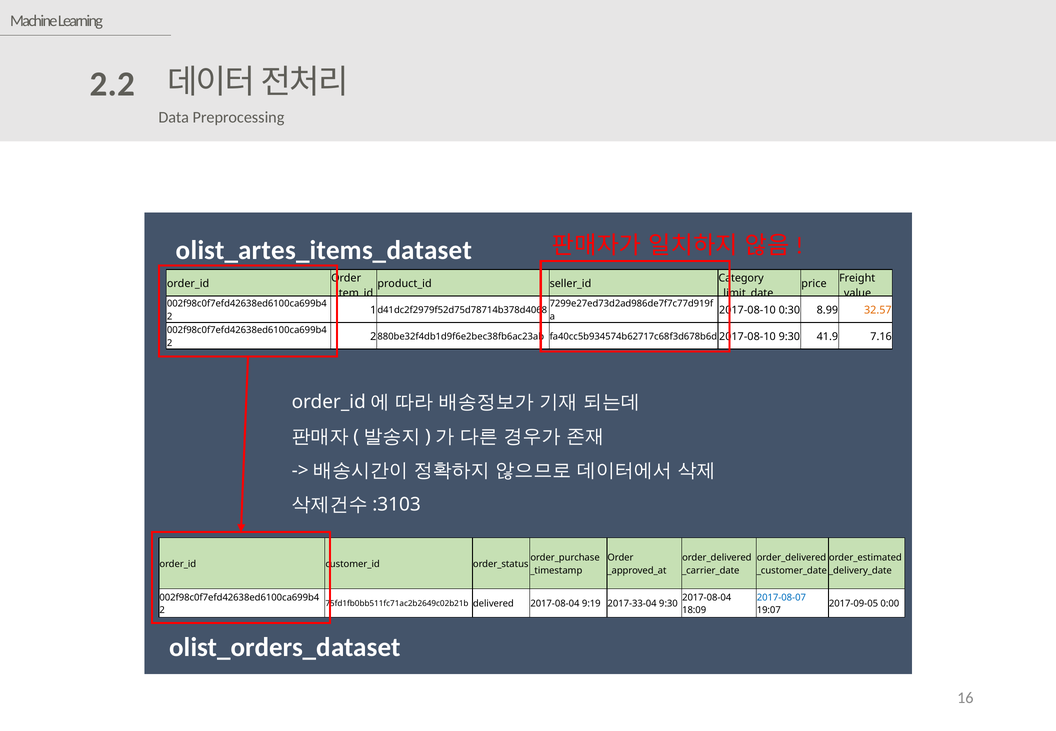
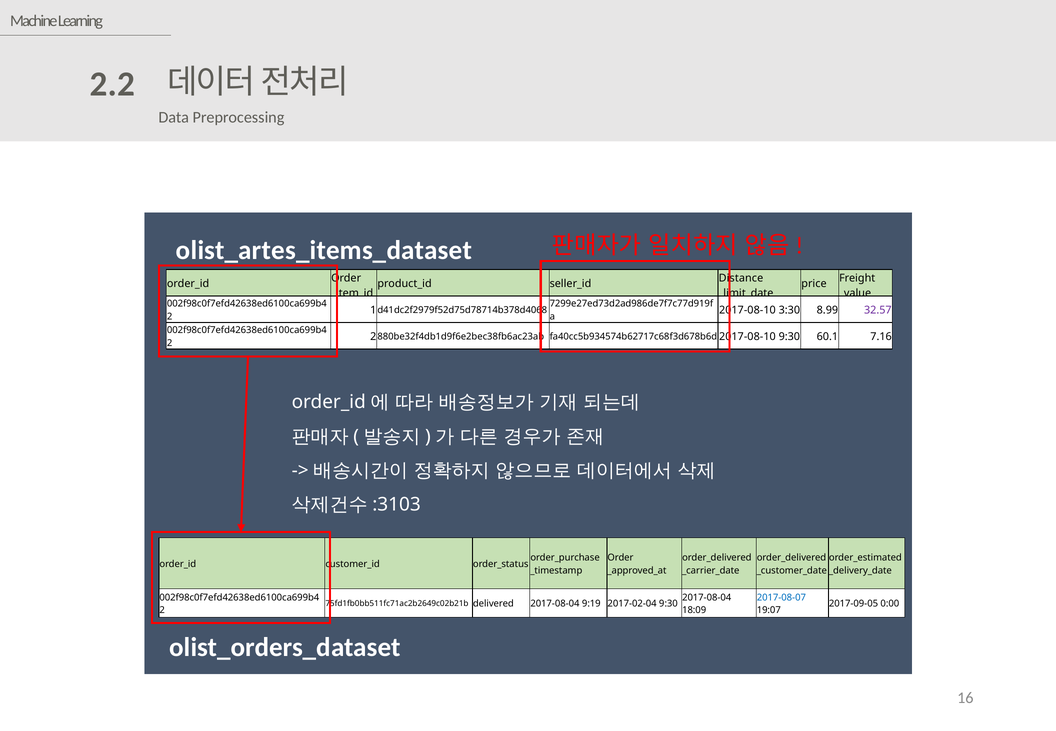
Category: Category -> Distance
0:30: 0:30 -> 3:30
32.57 colour: orange -> purple
41.9: 41.9 -> 60.1
2017-33-04: 2017-33-04 -> 2017-02-04
